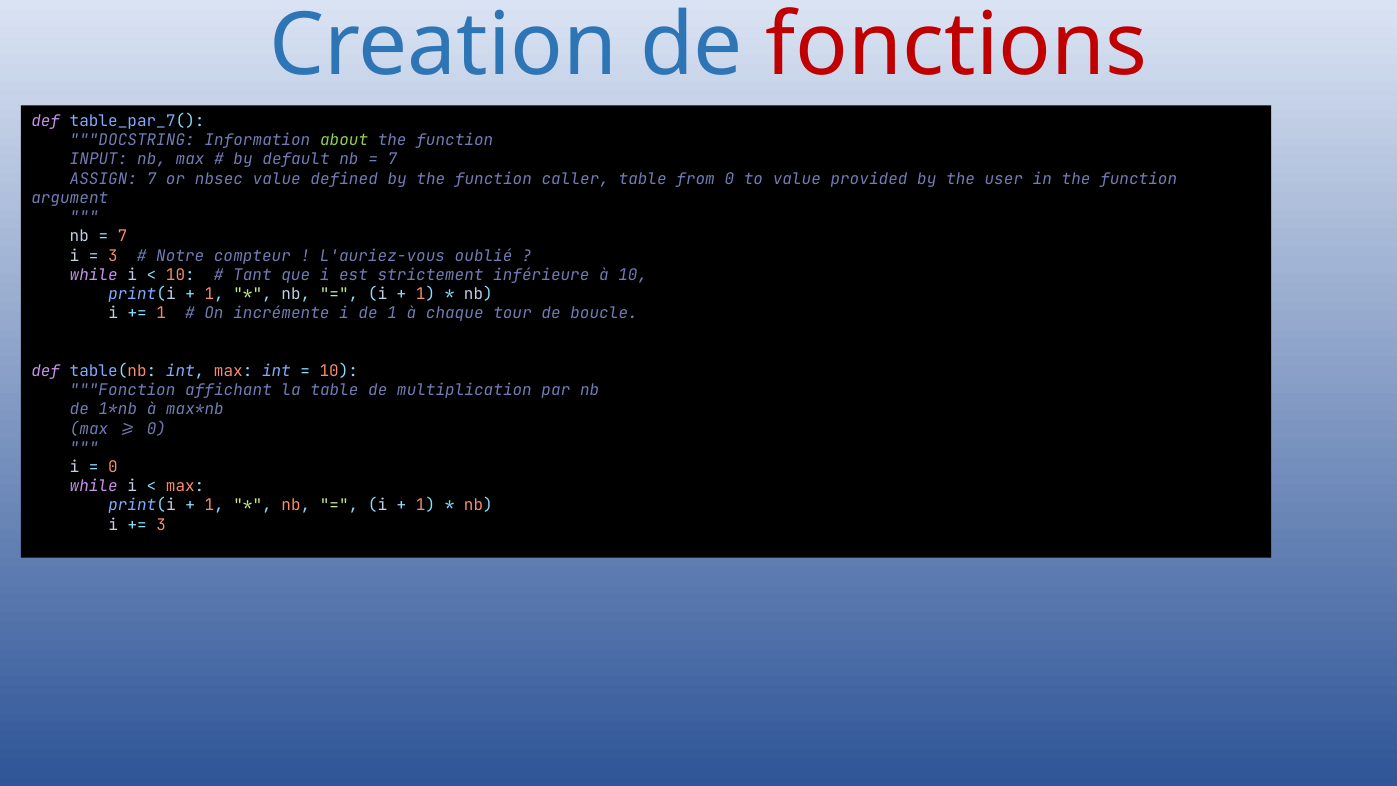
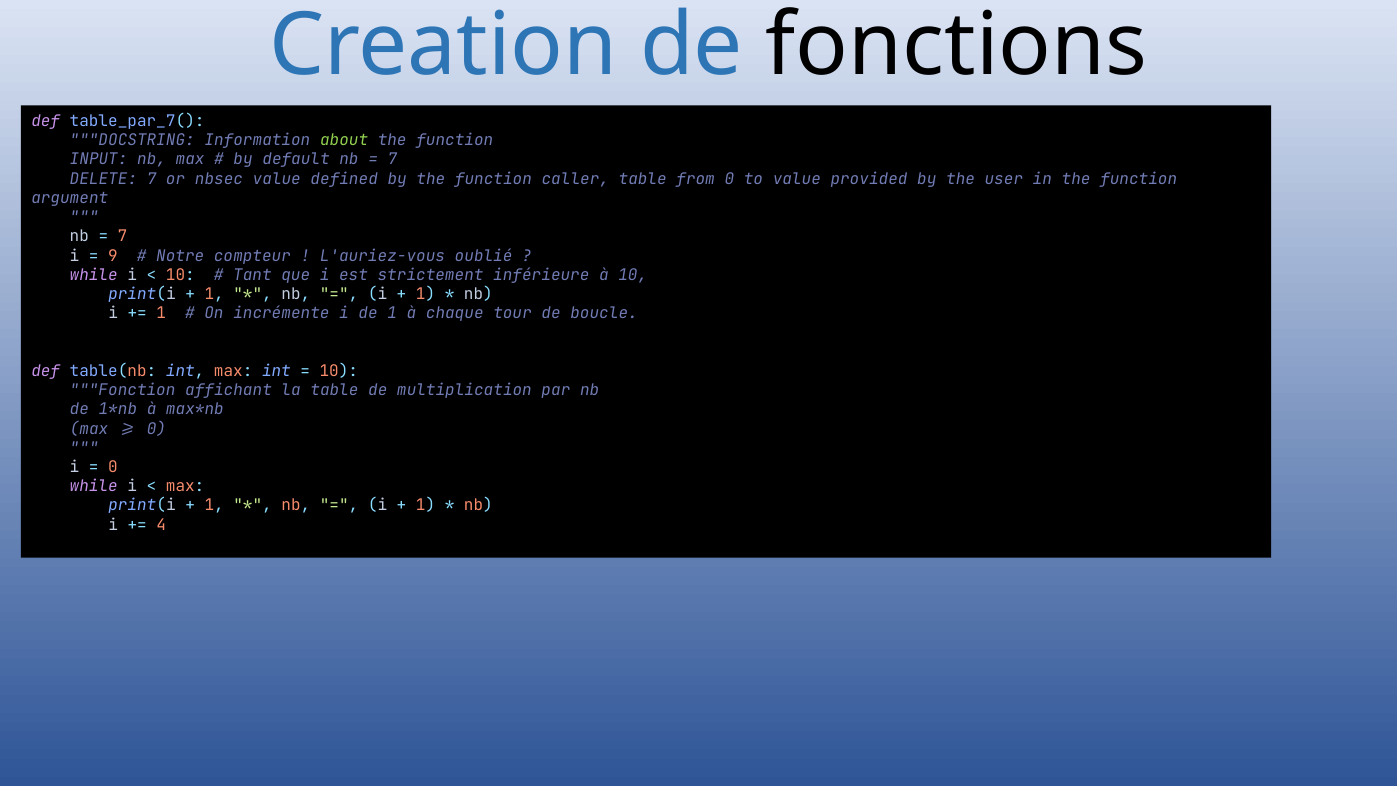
fonctions colour: red -> black
ASSIGN: ASSIGN -> DELETE
3 at (113, 256): 3 -> 9
3 at (161, 525): 3 -> 4
